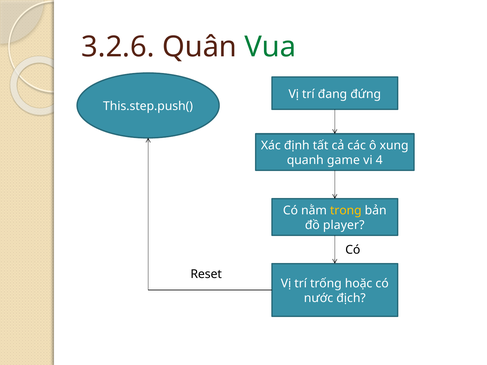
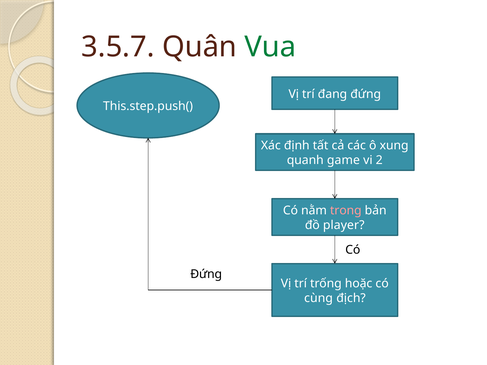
3.2.6: 3.2.6 -> 3.5.7
4: 4 -> 2
trong colour: yellow -> pink
Reset at (206, 274): Reset -> Đứng
nước: nước -> cùng
